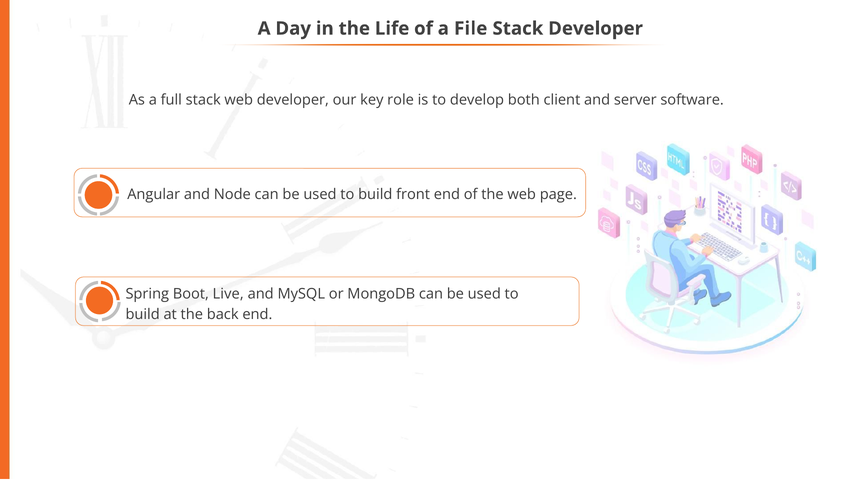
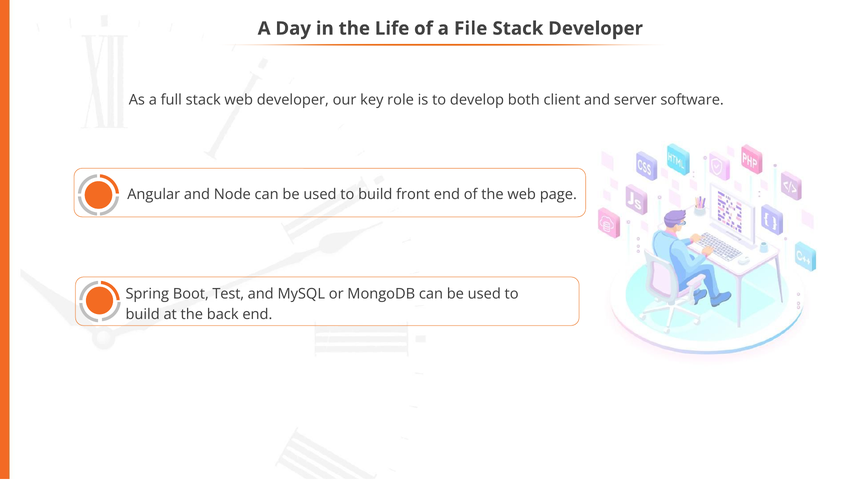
Live: Live -> Test
